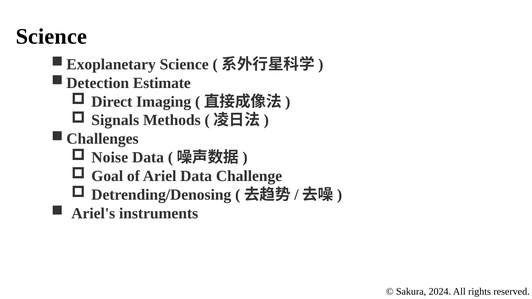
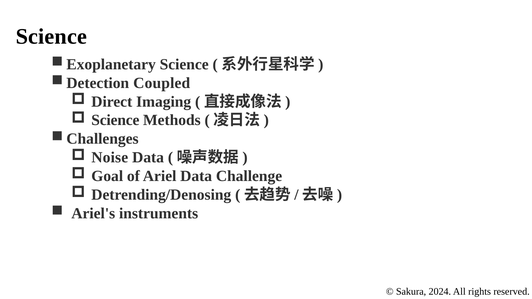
Estimate: Estimate -> Coupled
Signals at (115, 120): Signals -> Science
